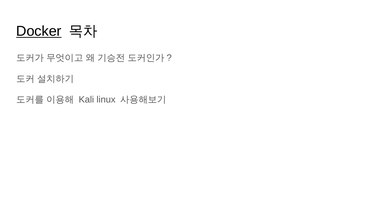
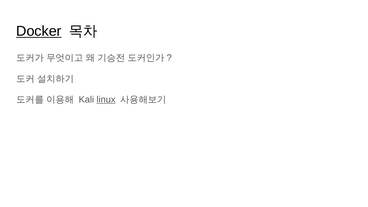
linux underline: none -> present
